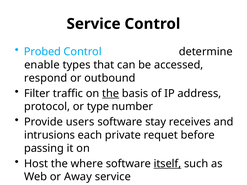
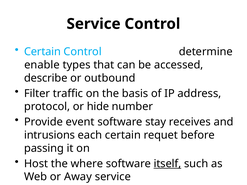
Probed at (42, 52): Probed -> Certain
respond: respond -> describe
the at (111, 94) underline: present -> none
type: type -> hide
users: users -> event
each private: private -> certain
